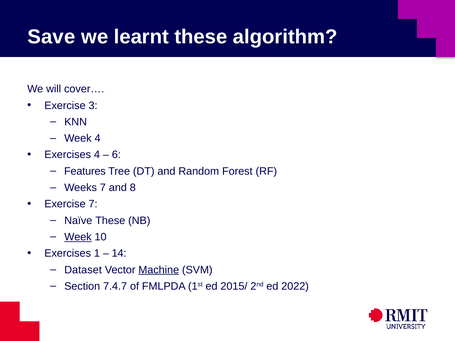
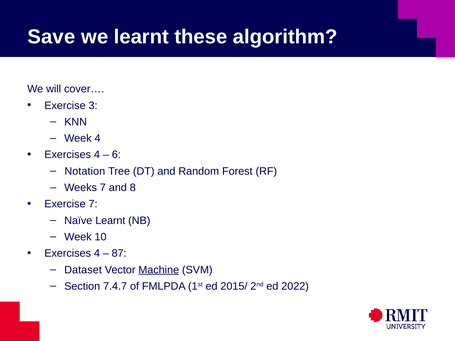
Features: Features -> Notation
Naïve These: These -> Learnt
Week at (78, 237) underline: present -> none
1 at (97, 254): 1 -> 4
14: 14 -> 87
